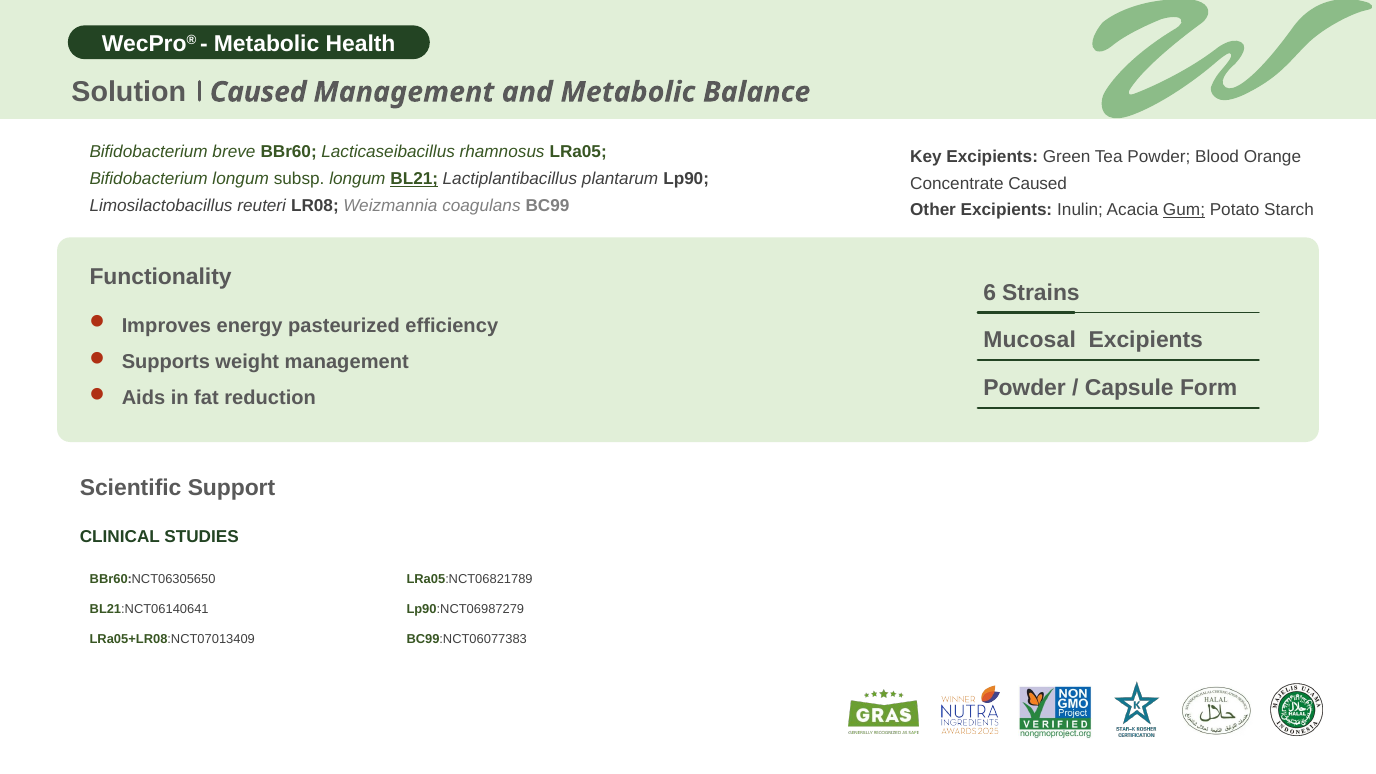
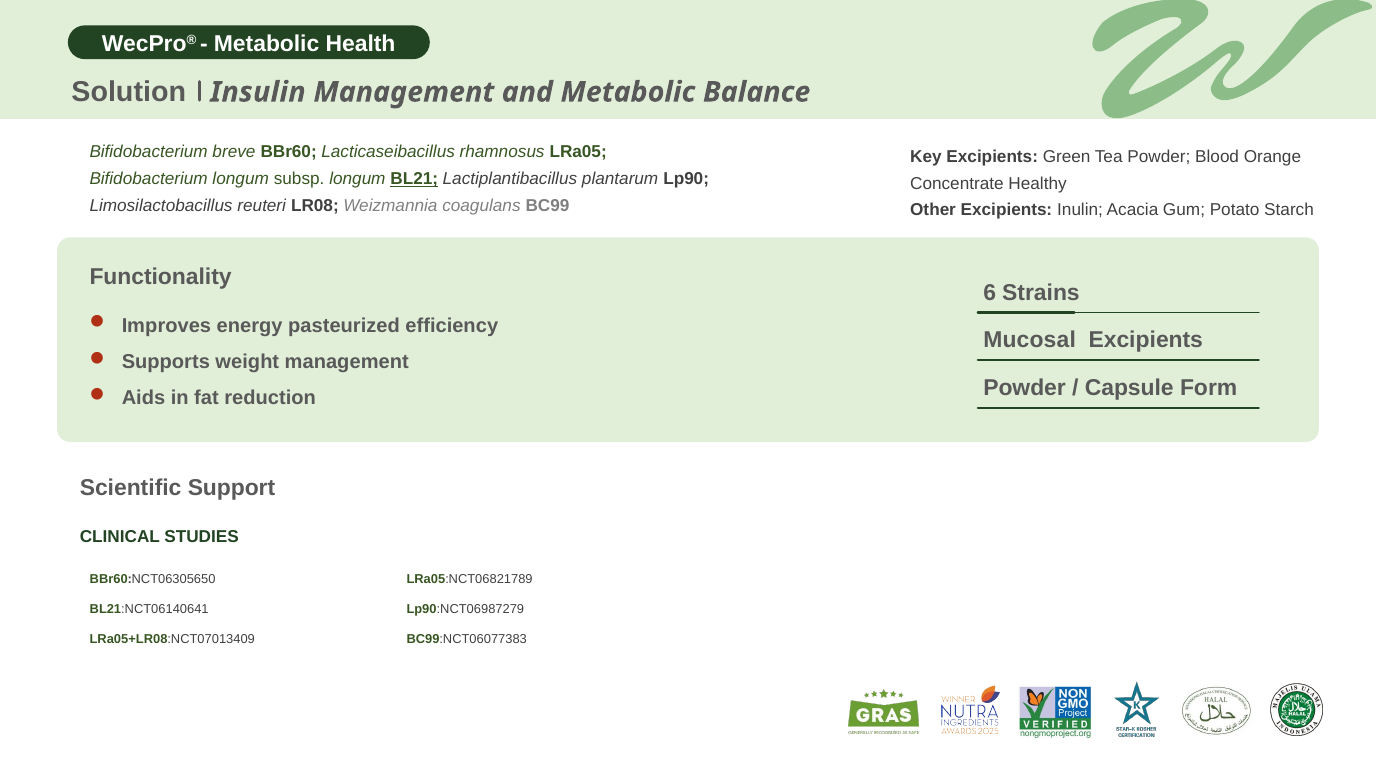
Solution Caused: Caused -> Insulin
Concentrate Caused: Caused -> Healthy
Gum underline: present -> none
